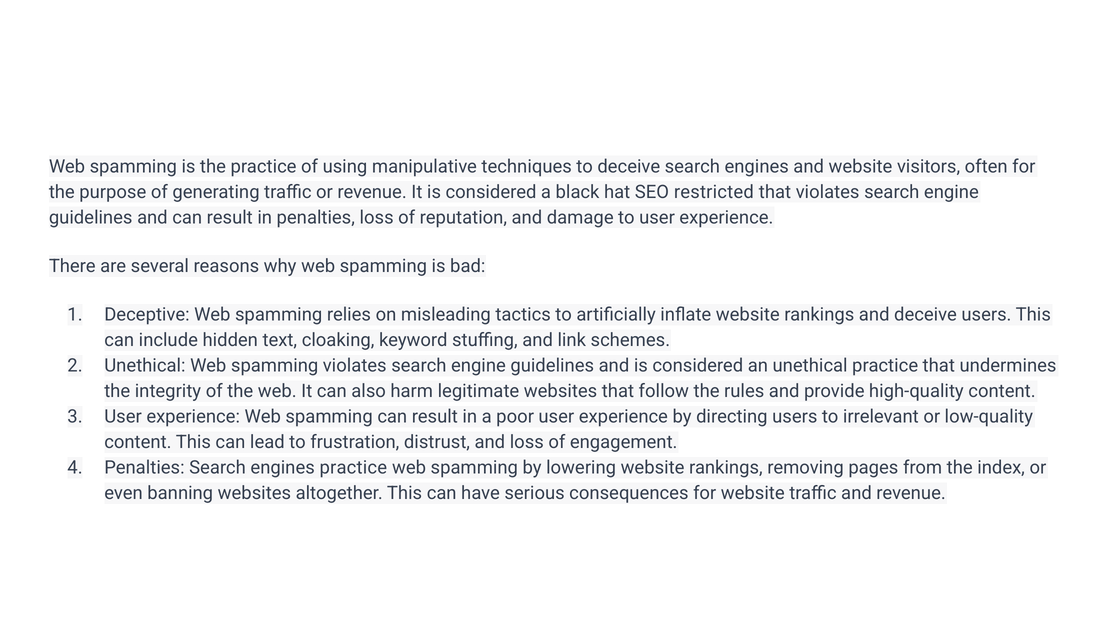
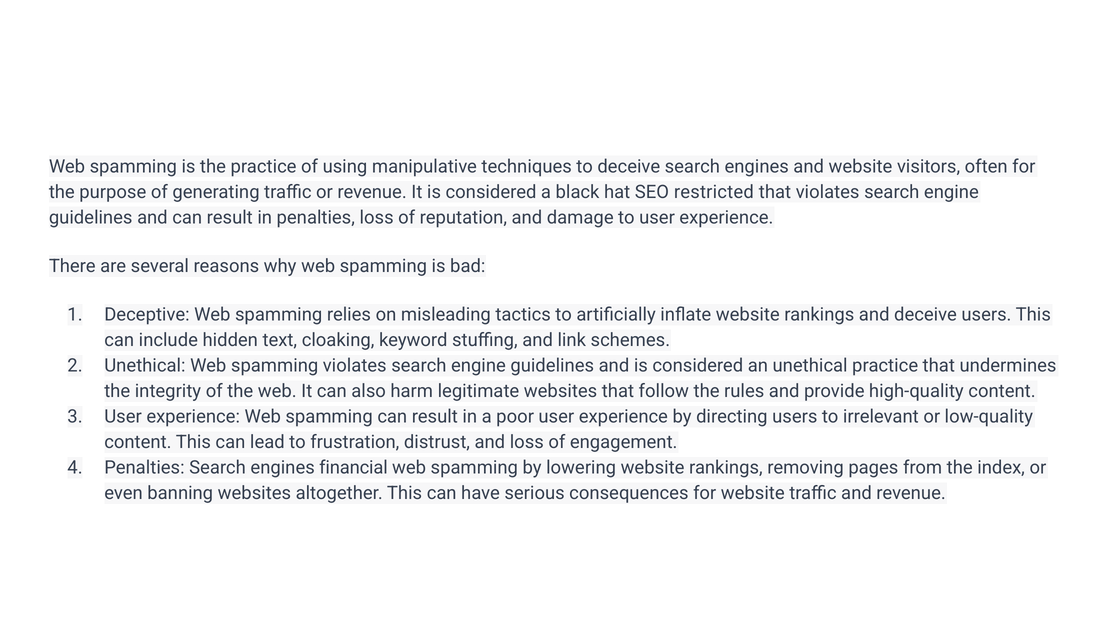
engines practice: practice -> financial
